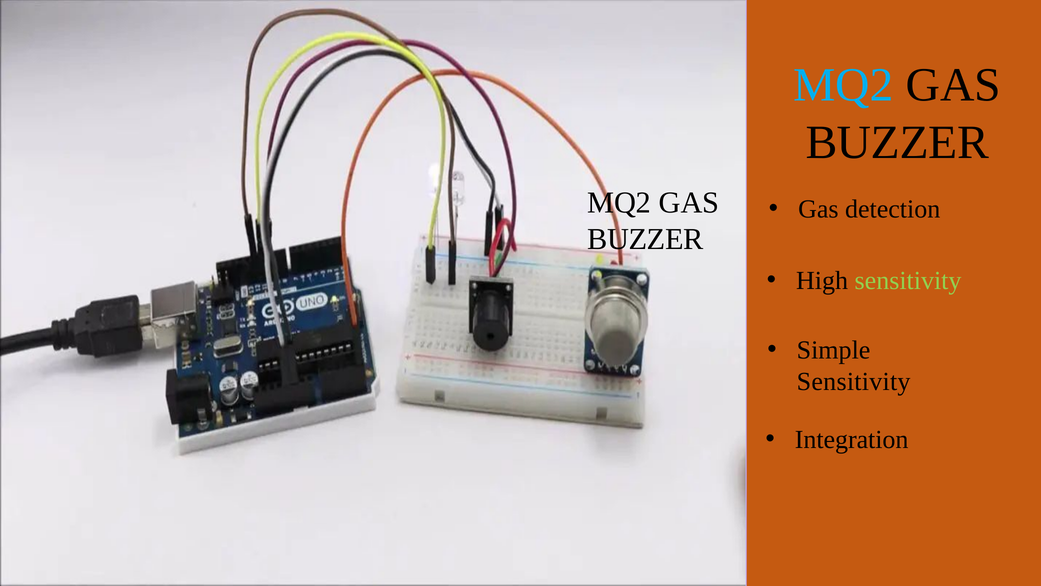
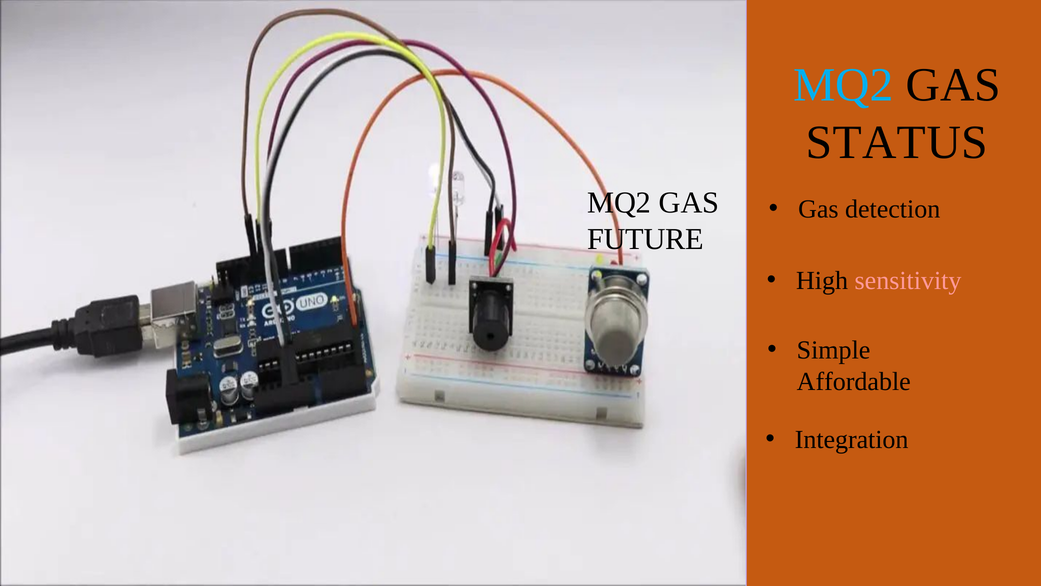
BUZZER at (897, 142): BUZZER -> STATUS
BUZZER at (645, 239): BUZZER -> FUTURE
sensitivity at (908, 280) colour: light green -> pink
Sensitivity at (854, 381): Sensitivity -> Affordable
